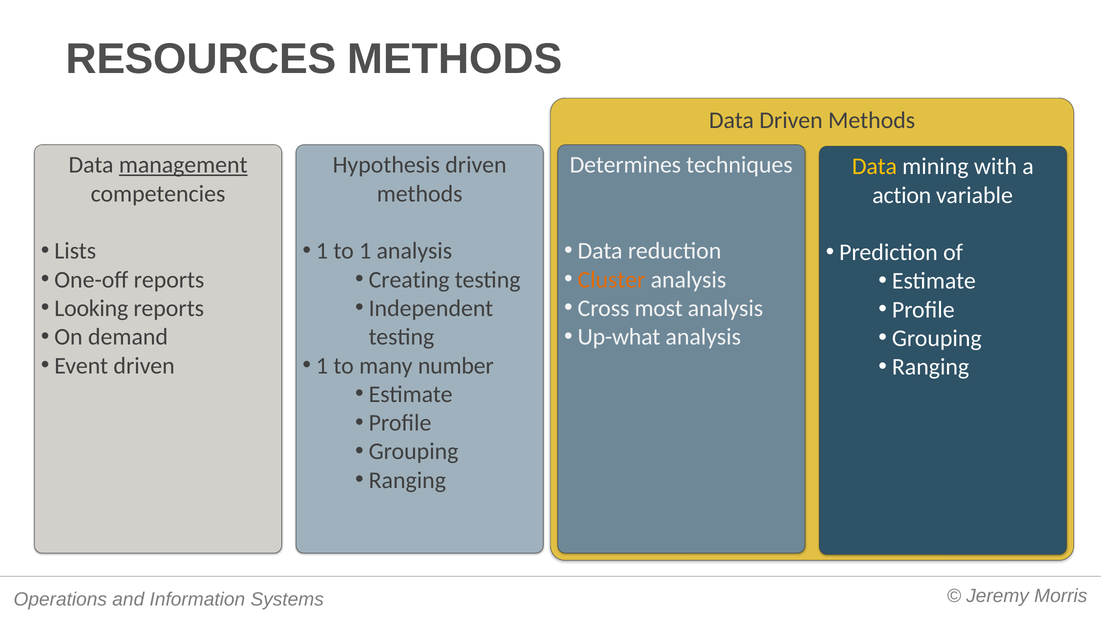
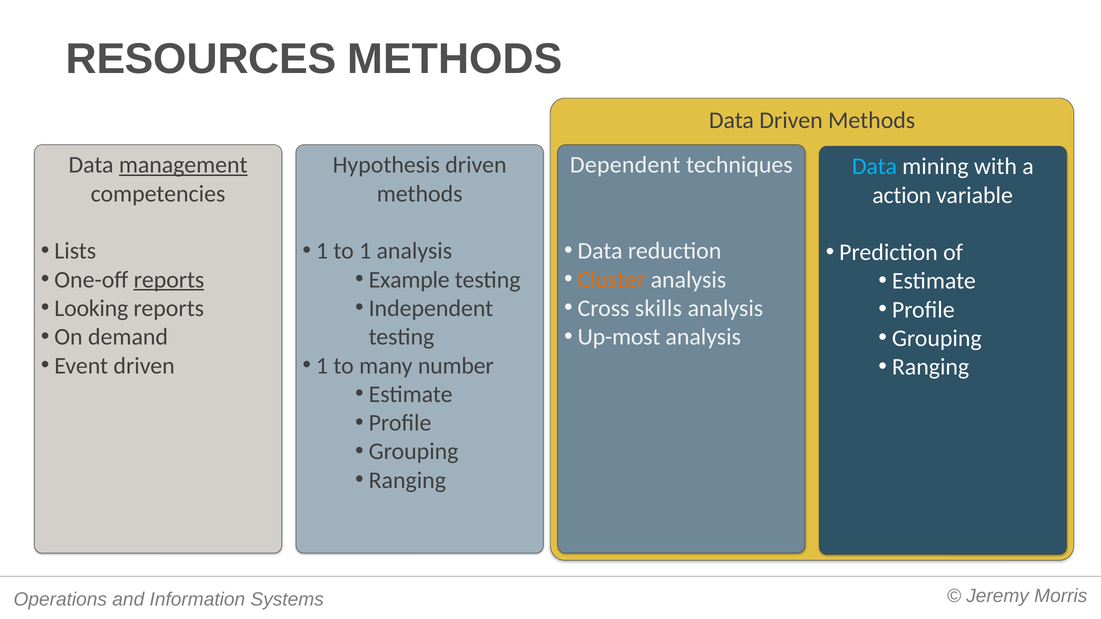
Determines: Determines -> Dependent
Data at (874, 167) colour: yellow -> light blue
reports at (169, 280) underline: none -> present
Creating: Creating -> Example
most: most -> skills
Up-what: Up-what -> Up-most
